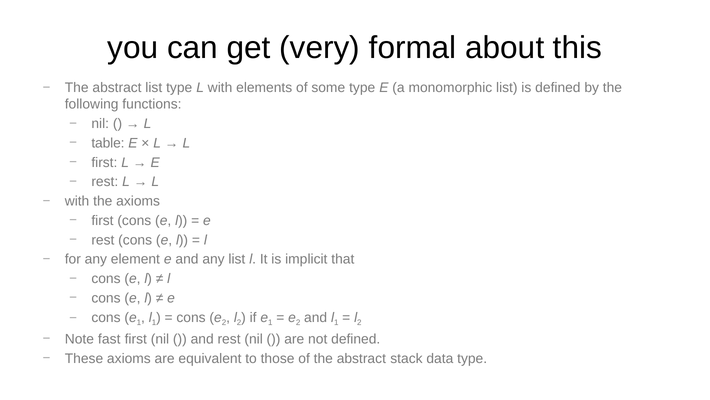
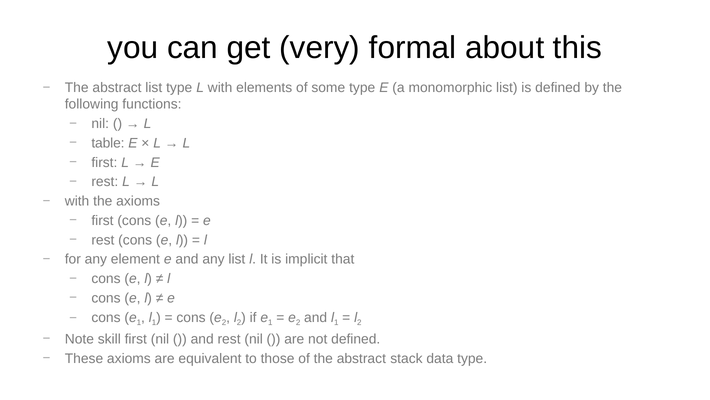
fast: fast -> skill
